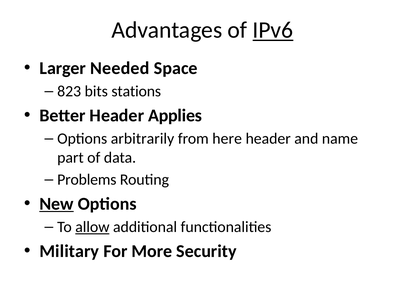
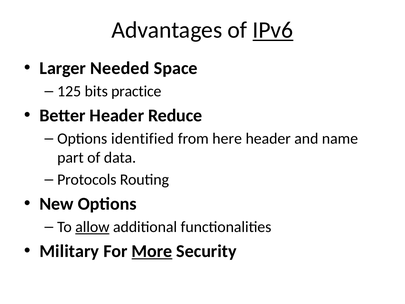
823: 823 -> 125
stations: stations -> practice
Applies: Applies -> Reduce
arbitrarily: arbitrarily -> identified
Problems: Problems -> Protocols
New underline: present -> none
More underline: none -> present
